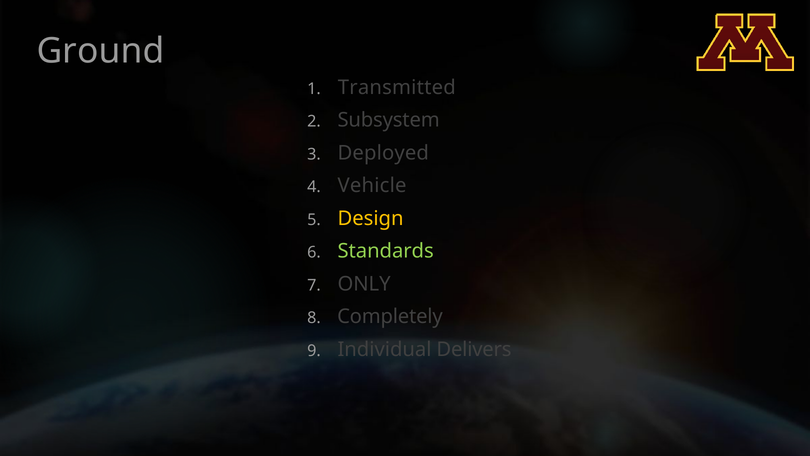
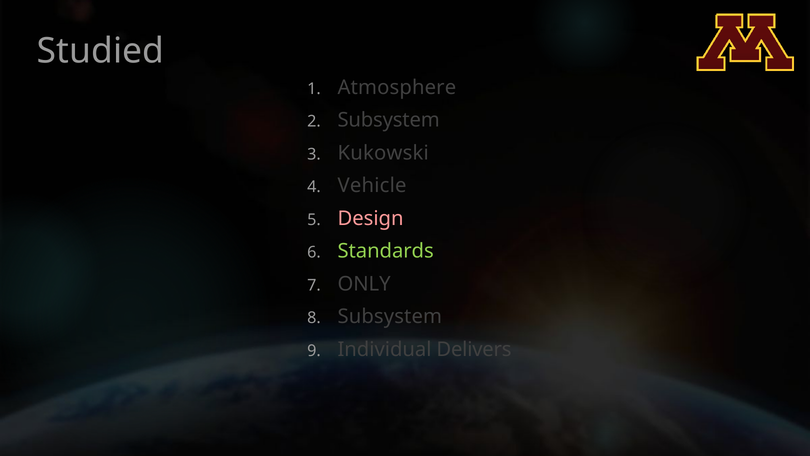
Ground: Ground -> Studied
Transmitted: Transmitted -> Atmosphere
Deployed: Deployed -> Kukowski
Design colour: yellow -> pink
Completely at (390, 316): Completely -> Subsystem
